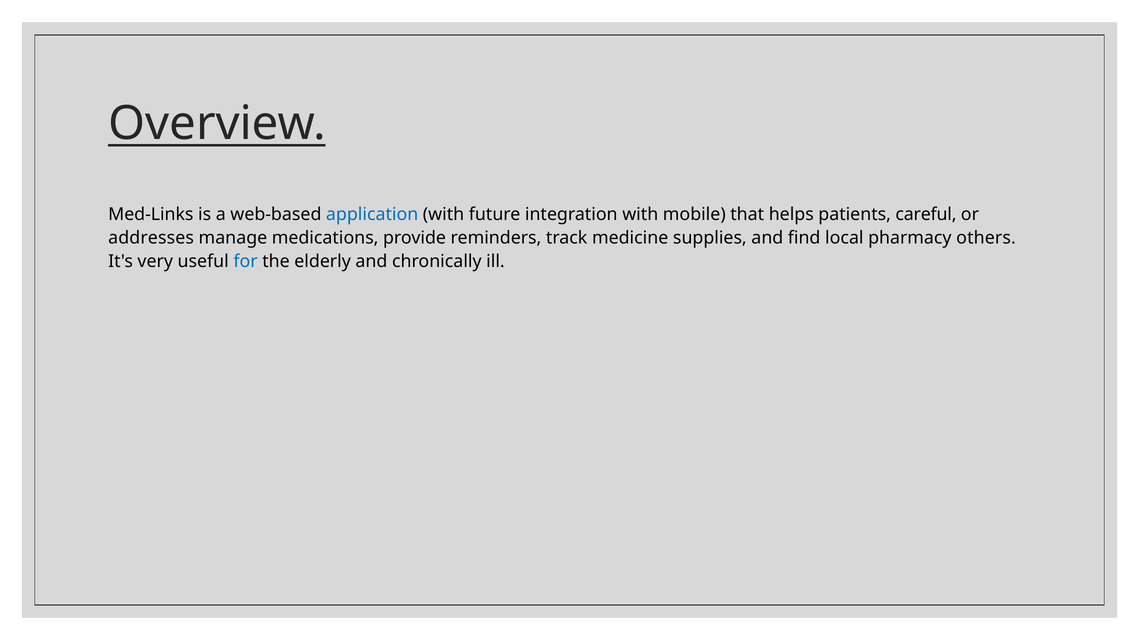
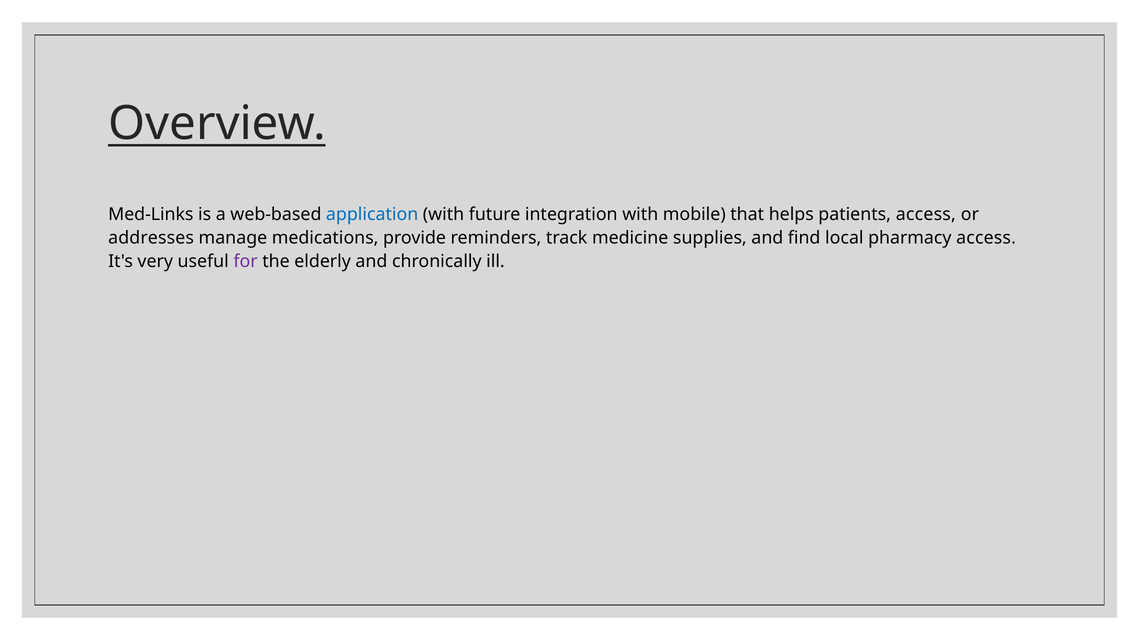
patients careful: careful -> access
pharmacy others: others -> access
for colour: blue -> purple
